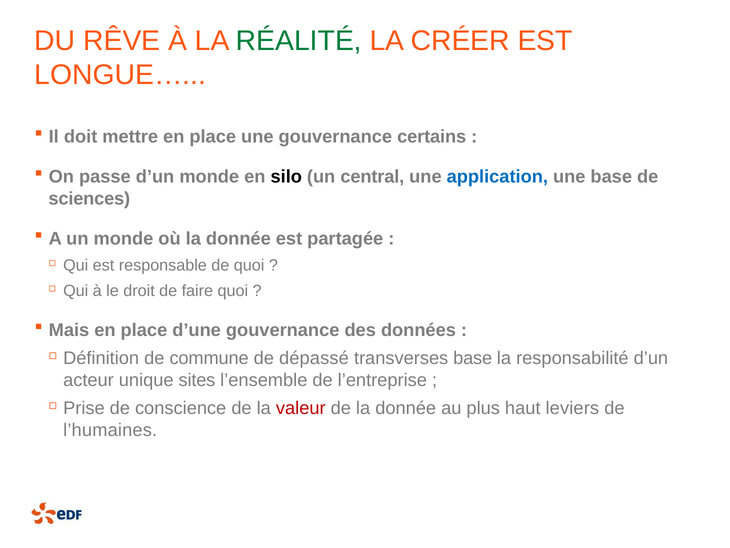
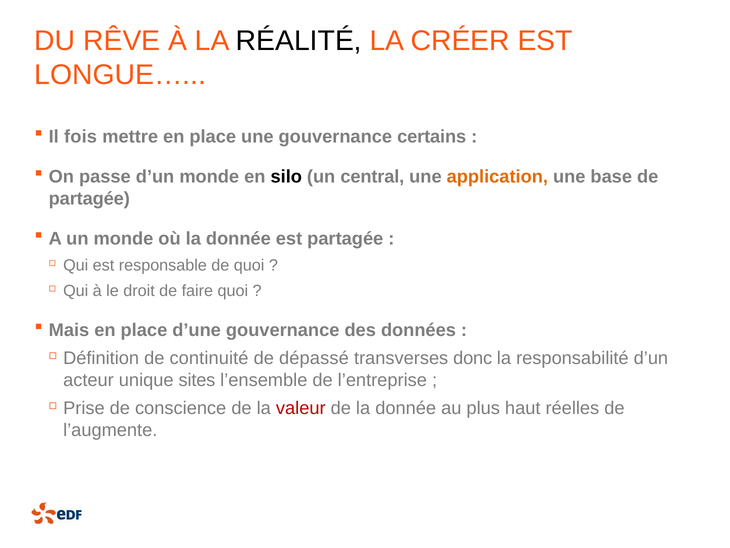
RÉALITÉ colour: green -> black
doit: doit -> fois
application colour: blue -> orange
sciences at (89, 199): sciences -> partagée
commune: commune -> continuité
transverses base: base -> donc
leviers: leviers -> réelles
l’humaines: l’humaines -> l’augmente
